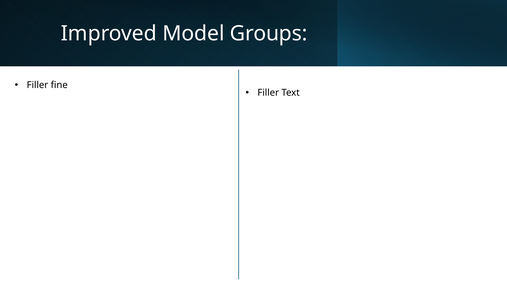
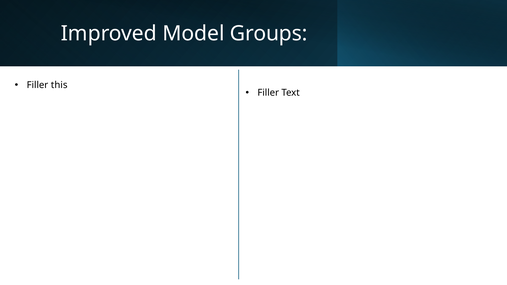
fine: fine -> this
